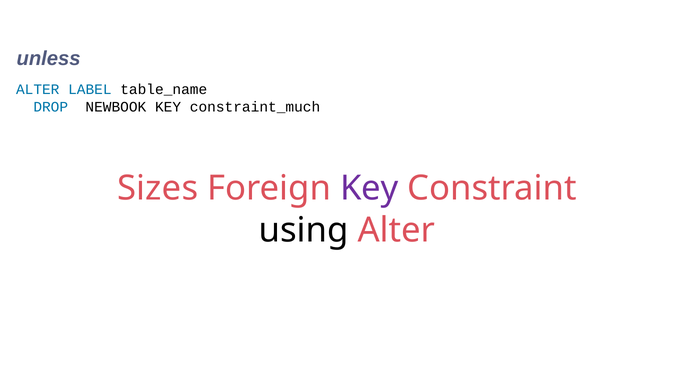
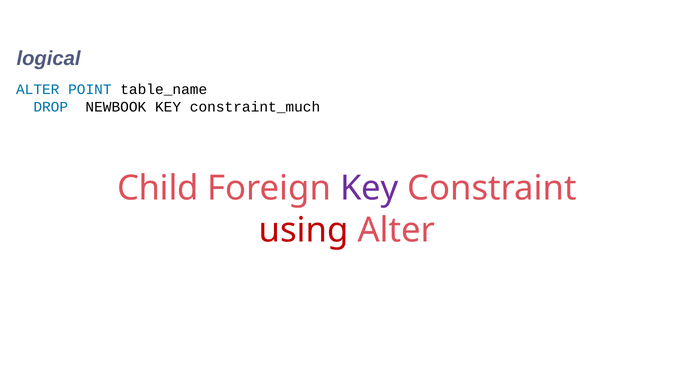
unless: unless -> logical
LABEL: LABEL -> POINT
Sizes: Sizes -> Child
using colour: black -> red
